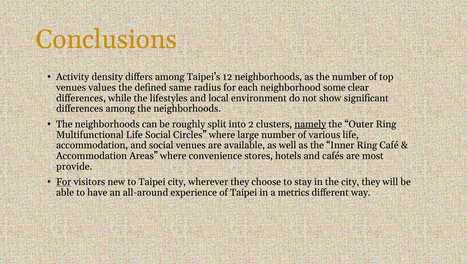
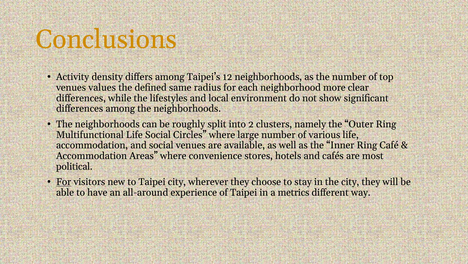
some: some -> more
namely underline: present -> none
provide: provide -> political
